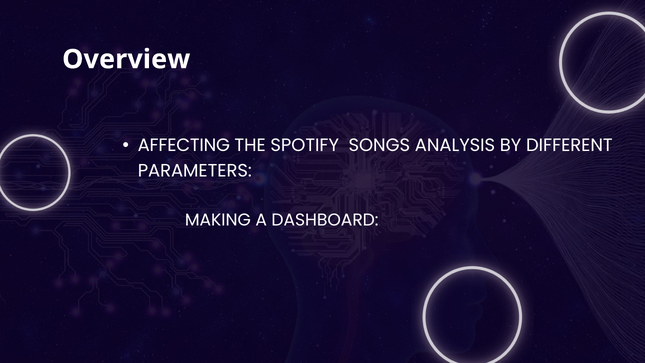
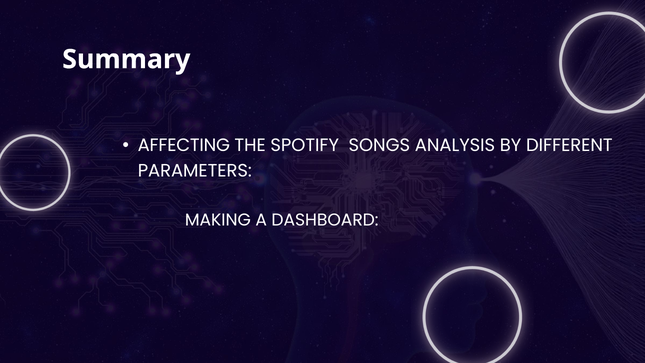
Overview: Overview -> Summary
